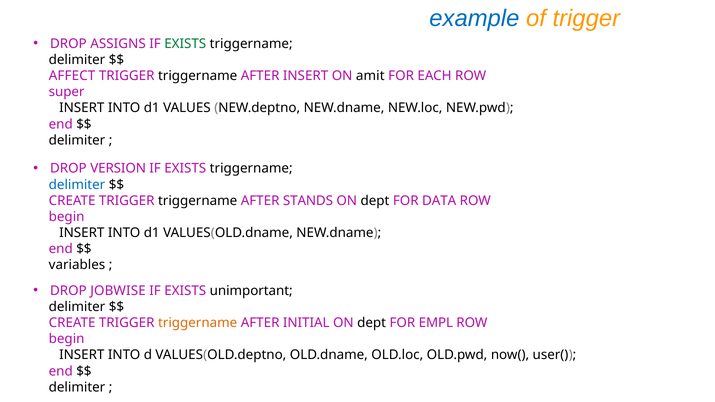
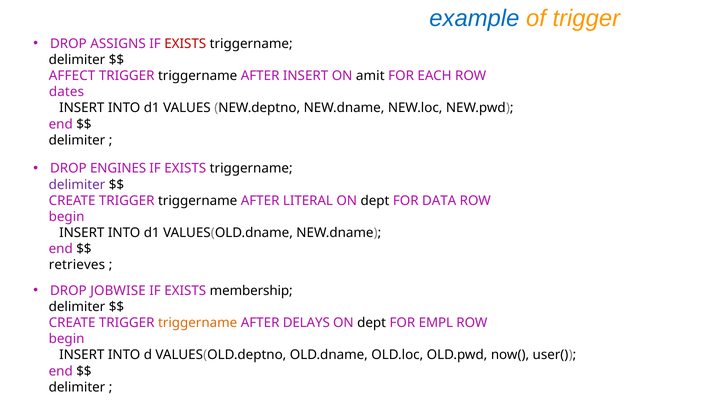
EXISTS at (185, 44) colour: green -> red
super: super -> dates
VERSION: VERSION -> ENGINES
delimiter at (77, 185) colour: blue -> purple
STANDS: STANDS -> LITERAL
variables: variables -> retrieves
unimportant: unimportant -> membership
INITIAL: INITIAL -> DELAYS
